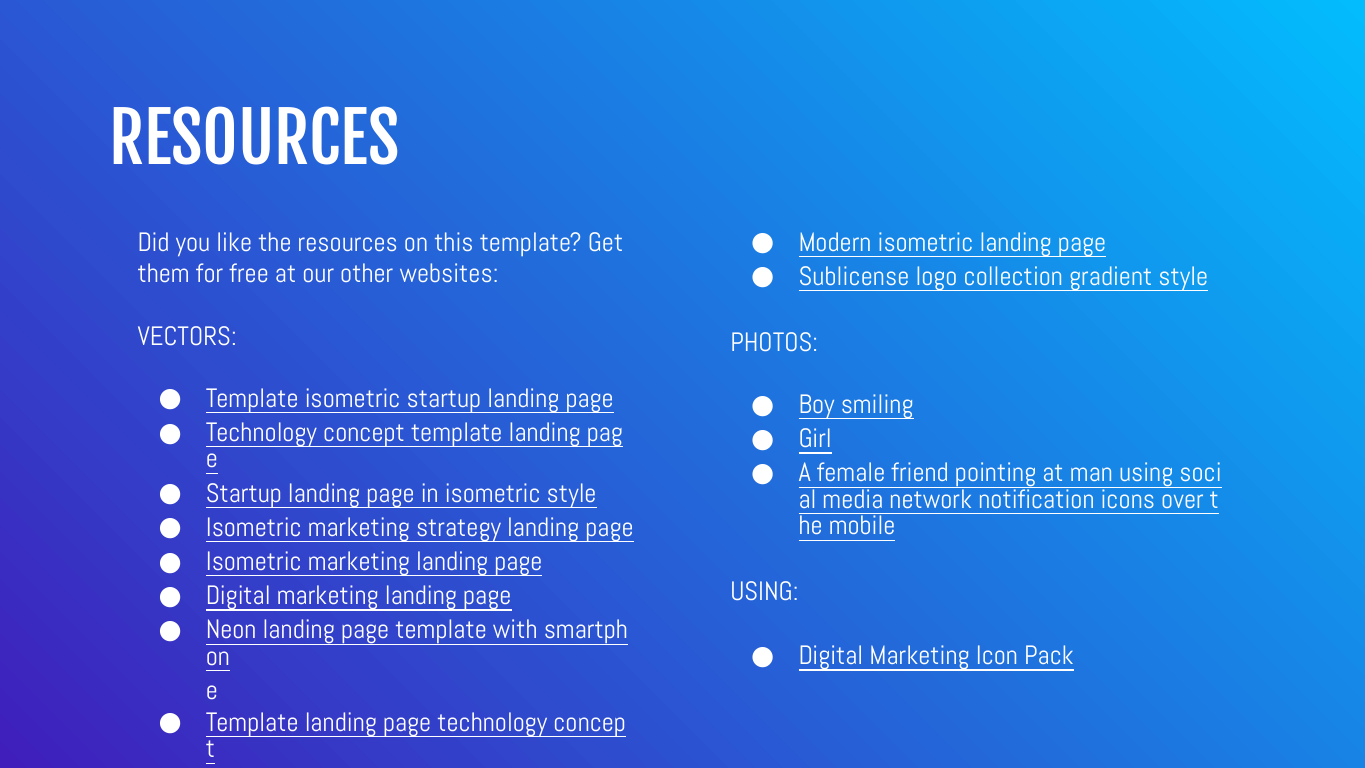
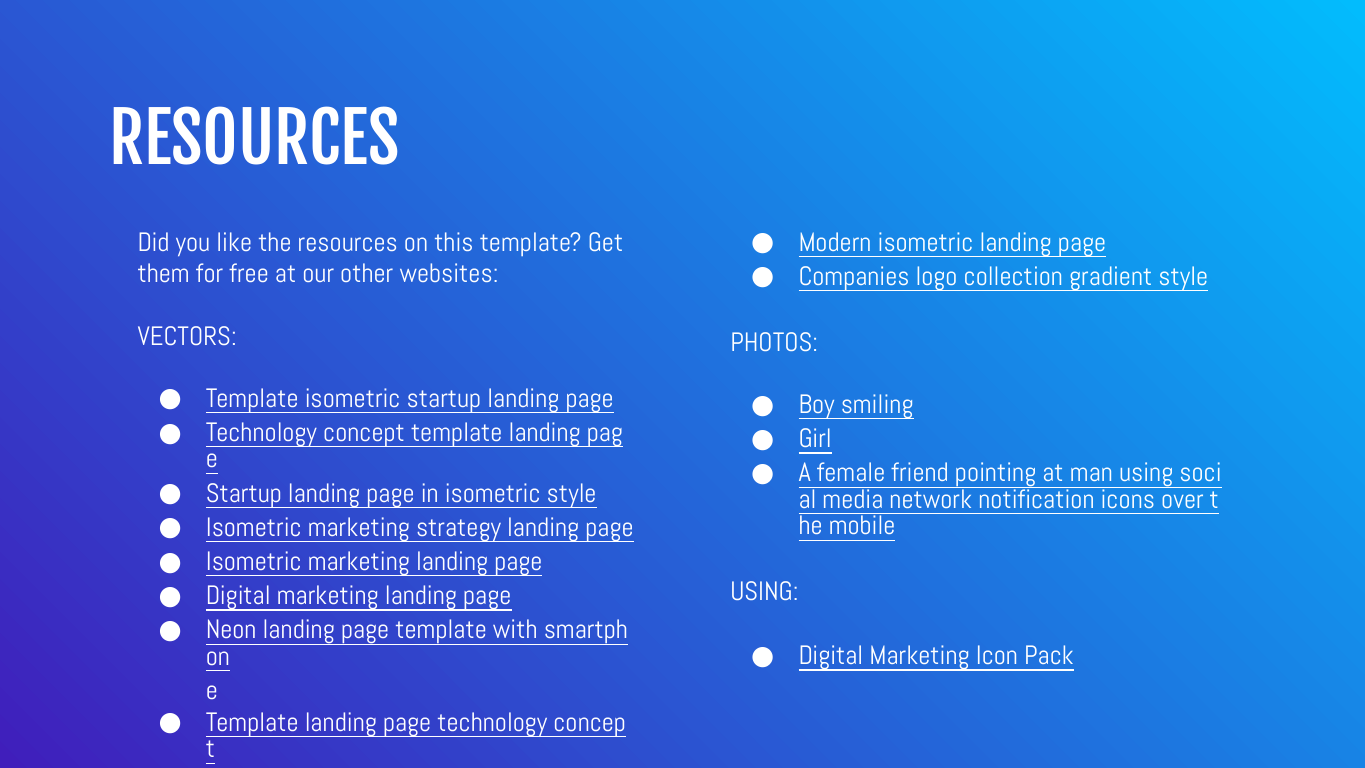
Sublicense: Sublicense -> Companies
